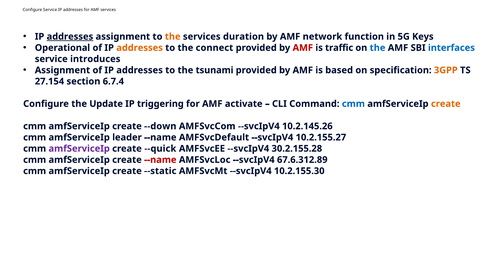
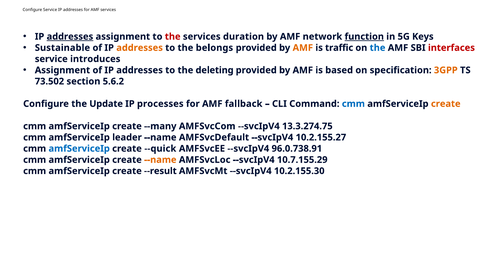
the at (173, 37) colour: orange -> red
function underline: none -> present
Operational: Operational -> Sustainable
connect: connect -> belongs
AMF at (303, 48) colour: red -> orange
interfaces colour: blue -> red
tsunami: tsunami -> deleting
27.154: 27.154 -> 73.502
6.7.4: 6.7.4 -> 5.6.2
triggering: triggering -> processes
activate: activate -> fallback
--down: --down -> --many
10.2.145.26: 10.2.145.26 -> 13.3.274.75
amfServiceIp at (79, 149) colour: purple -> blue
30.2.155.28: 30.2.155.28 -> 96.0.738.91
--name at (160, 160) colour: red -> orange
67.6.312.89: 67.6.312.89 -> 10.7.155.29
--static: --static -> --result
